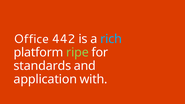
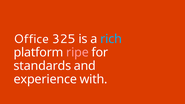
442: 442 -> 325
ripe colour: light green -> pink
application: application -> experience
